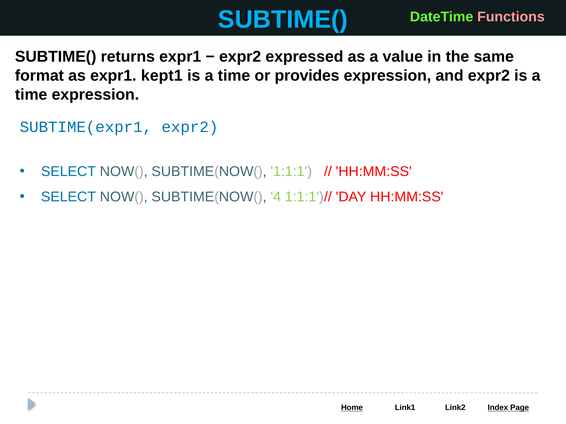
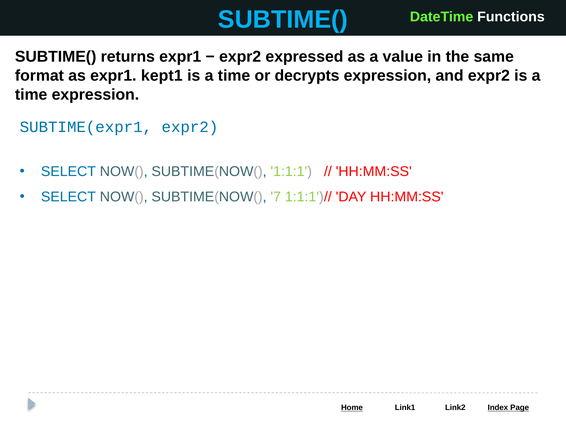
Functions colour: pink -> white
provides: provides -> decrypts
4: 4 -> 7
